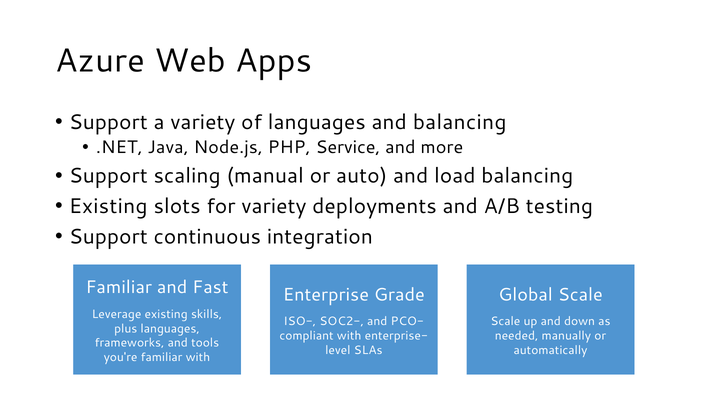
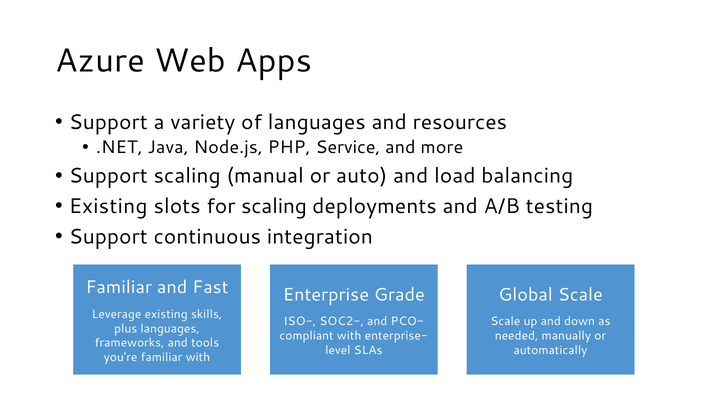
and balancing: balancing -> resources
for variety: variety -> scaling
